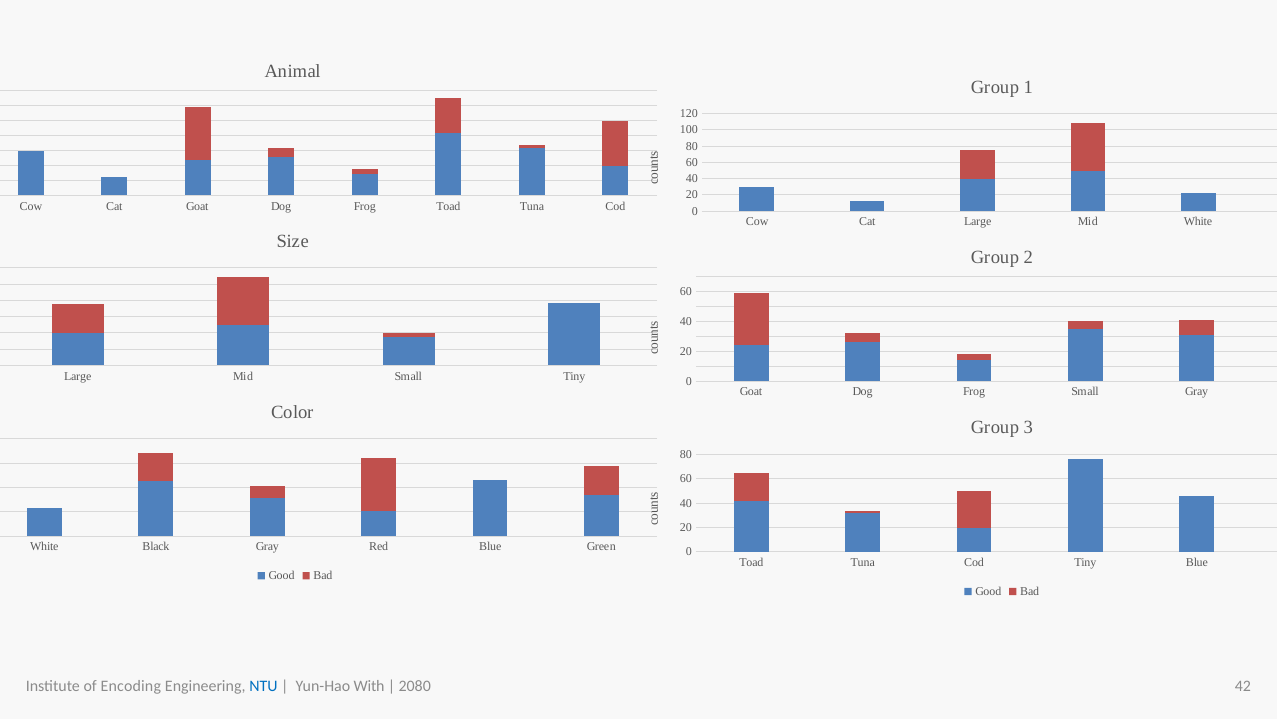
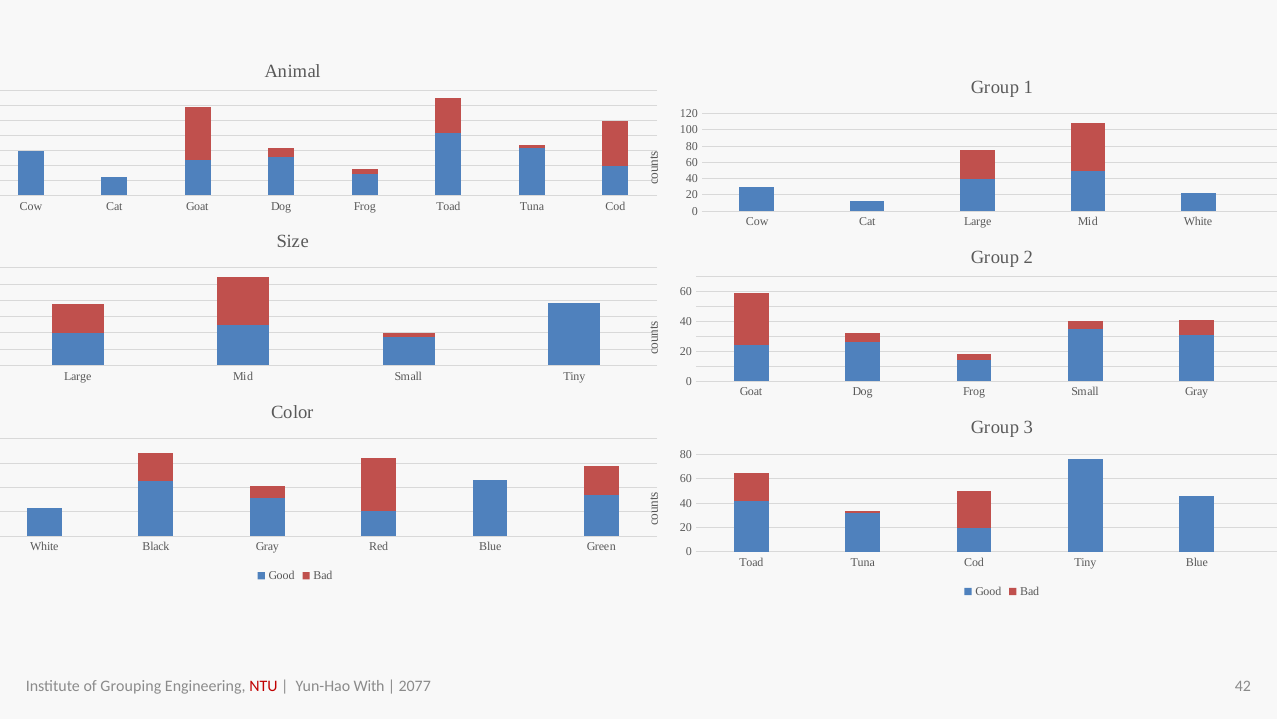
Encoding: Encoding -> Grouping
NTU colour: blue -> red
2080: 2080 -> 2077
